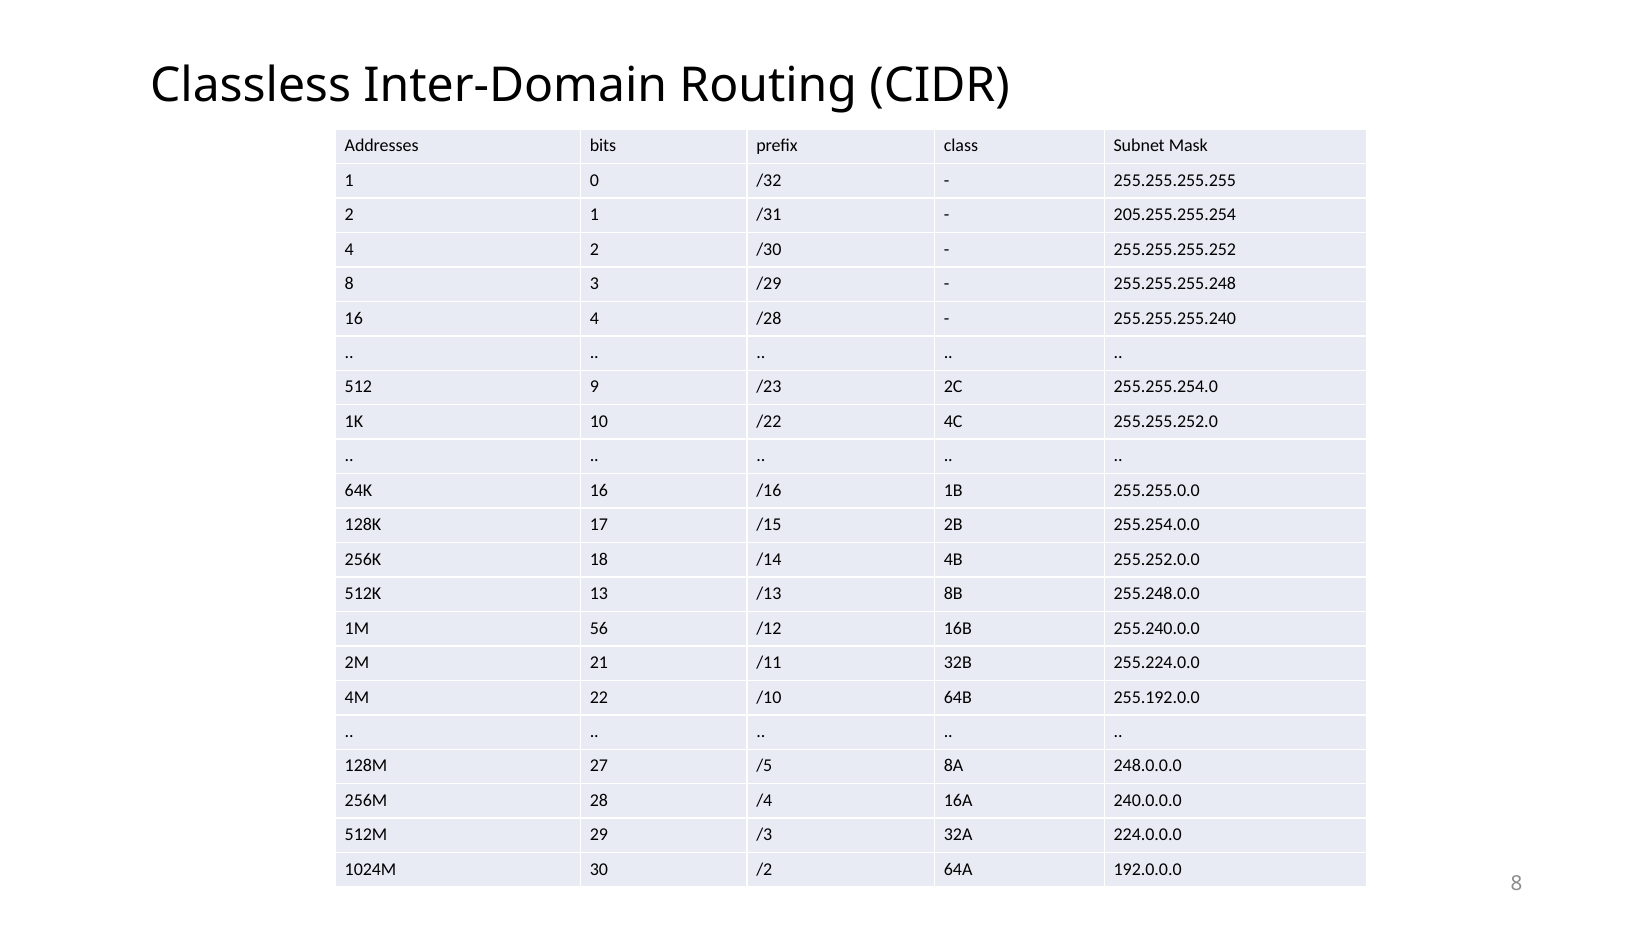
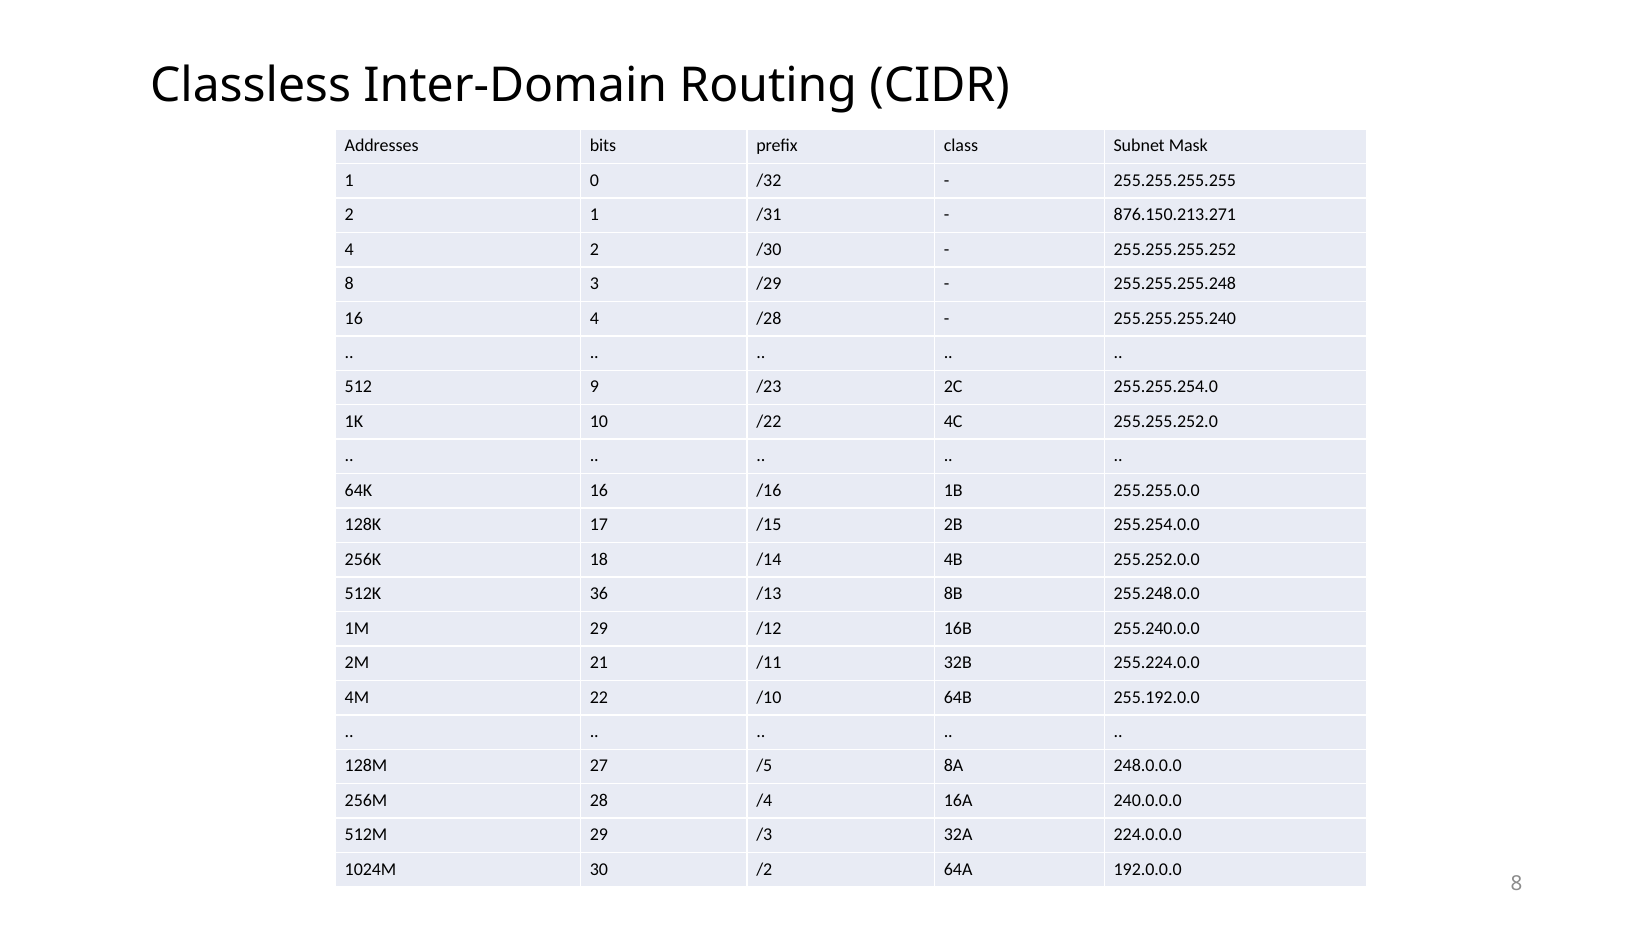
205.255.255.254: 205.255.255.254 -> 876.150.213.271
13: 13 -> 36
1M 56: 56 -> 29
